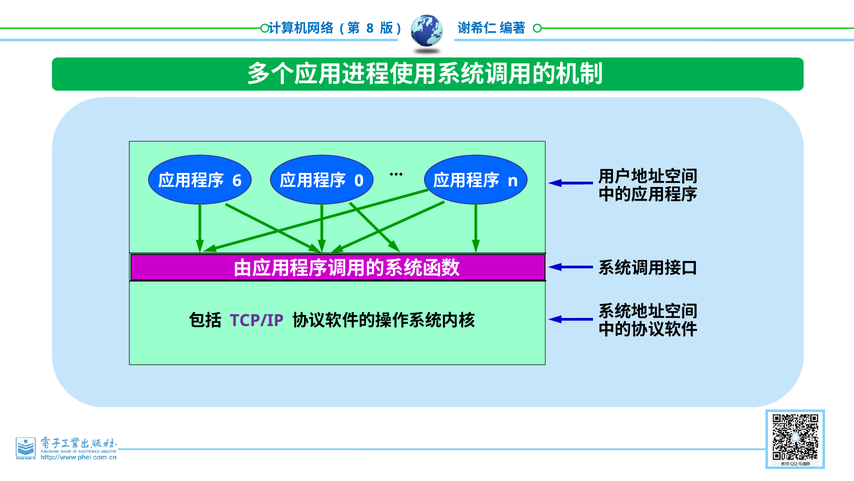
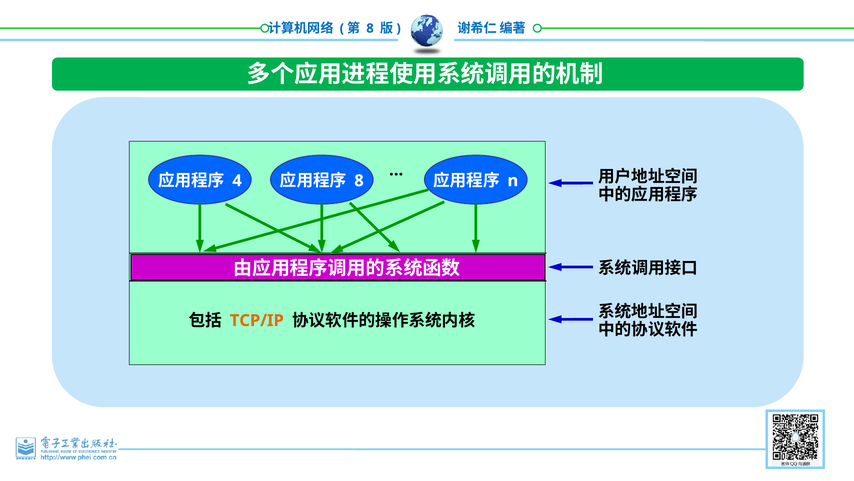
6: 6 -> 4
0 at (359, 181): 0 -> 8
TCP/IP colour: purple -> orange
